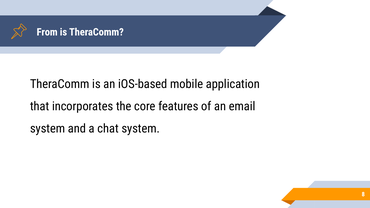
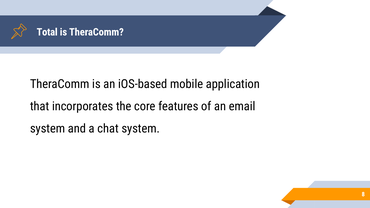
From: From -> Total
